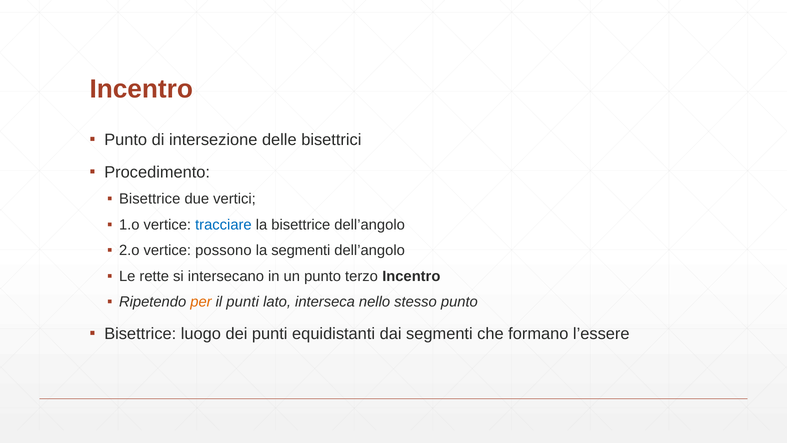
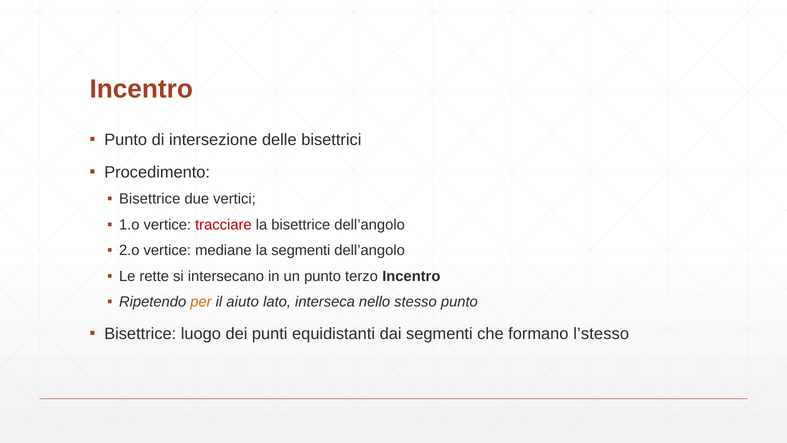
tracciare colour: blue -> red
possono: possono -> mediane
il punti: punti -> aiuto
l’essere: l’essere -> l’stesso
